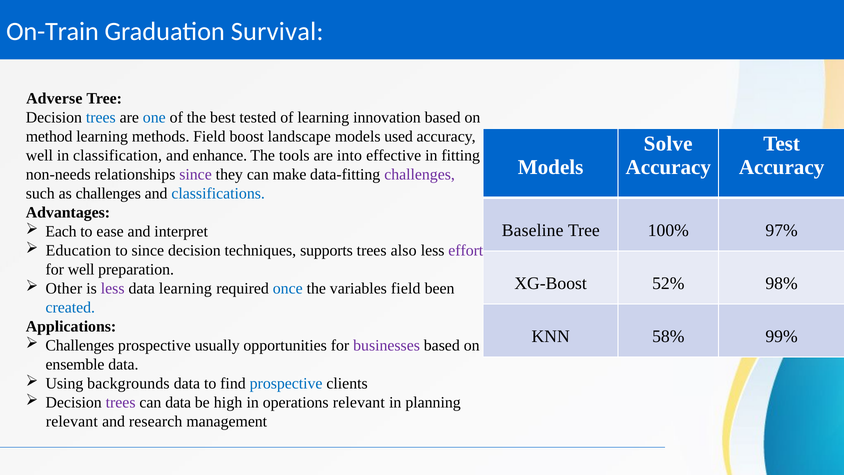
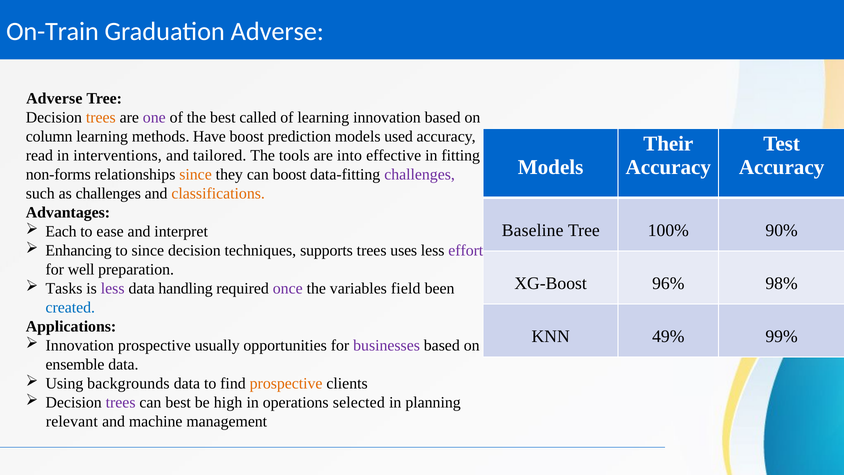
Graduation Survival: Survival -> Adverse
trees at (101, 117) colour: blue -> orange
one colour: blue -> purple
tested: tested -> called
method: method -> column
methods Field: Field -> Have
landscape: landscape -> prediction
Solve: Solve -> Their
well at (39, 155): well -> read
classification: classification -> interventions
enhance: enhance -> tailored
non-needs: non-needs -> non-forms
since at (196, 174) colour: purple -> orange
can make: make -> boost
classifications colour: blue -> orange
97%: 97% -> 90%
Education: Education -> Enhancing
also: also -> uses
52%: 52% -> 96%
Other: Other -> Tasks
data learning: learning -> handling
once colour: blue -> purple
58%: 58% -> 49%
Challenges at (80, 345): Challenges -> Innovation
prospective at (286, 383) colour: blue -> orange
can data: data -> best
operations relevant: relevant -> selected
research: research -> machine
